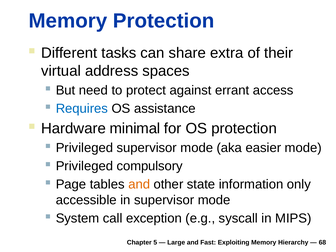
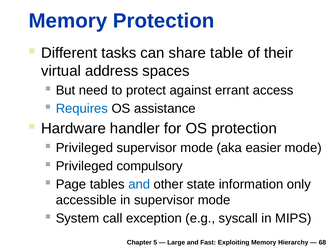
extra: extra -> table
minimal: minimal -> handler
and at (139, 184) colour: orange -> blue
